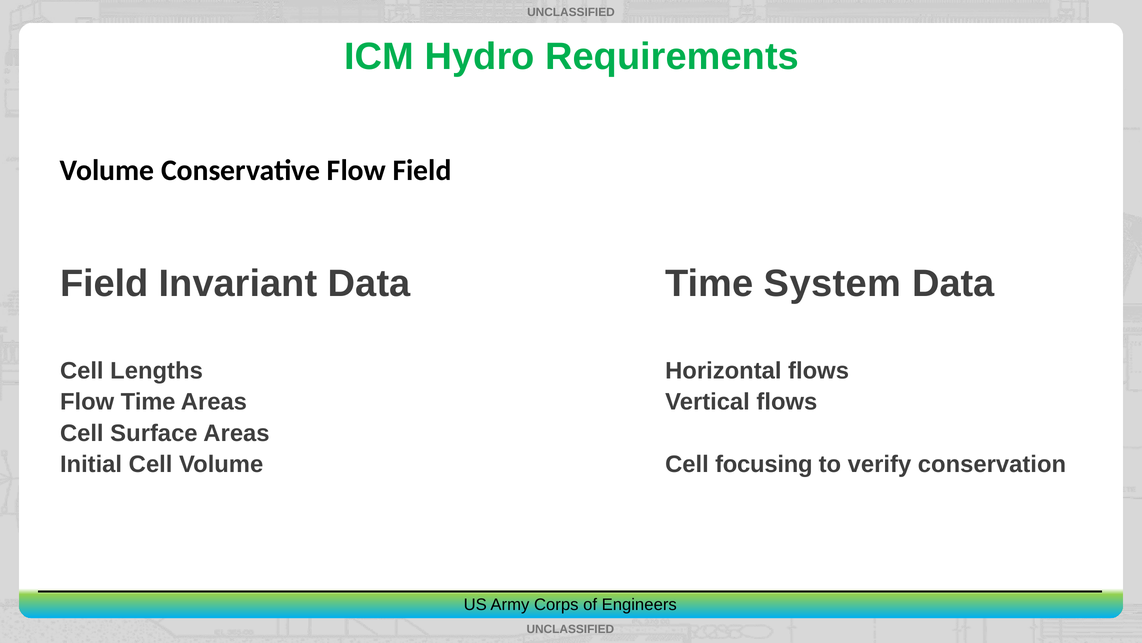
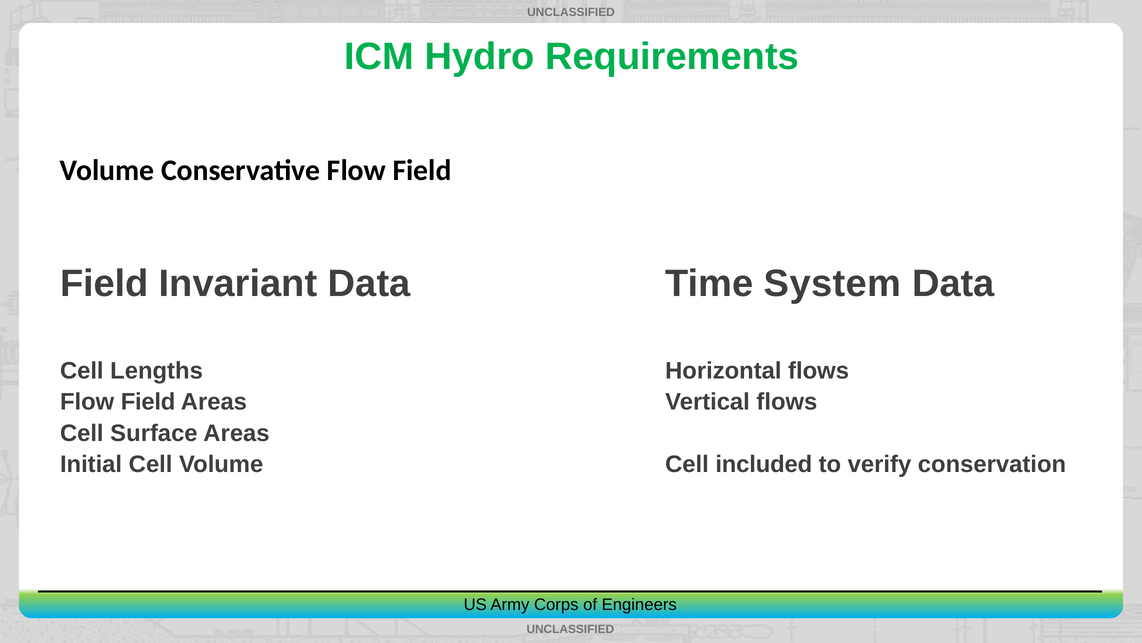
Time at (148, 402): Time -> Field
focusing: focusing -> included
